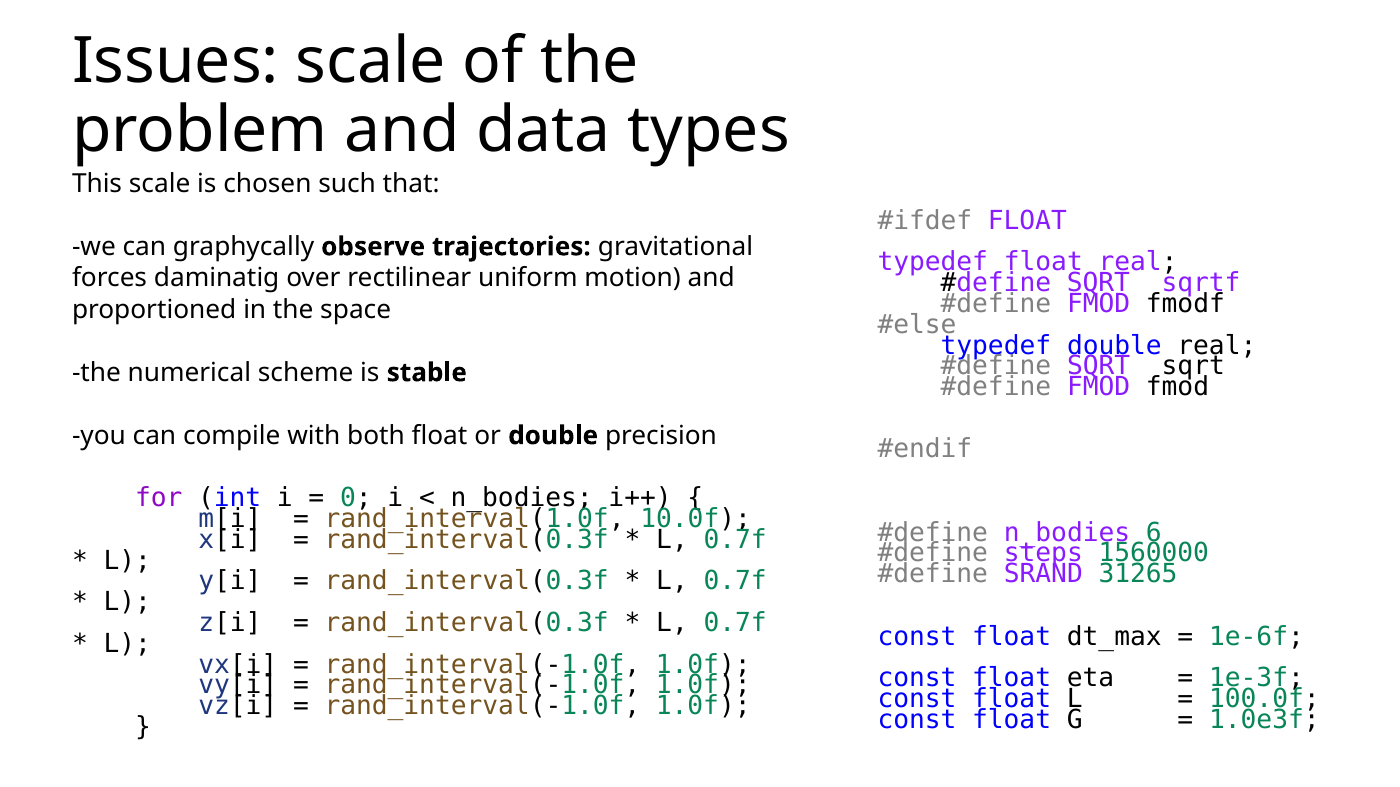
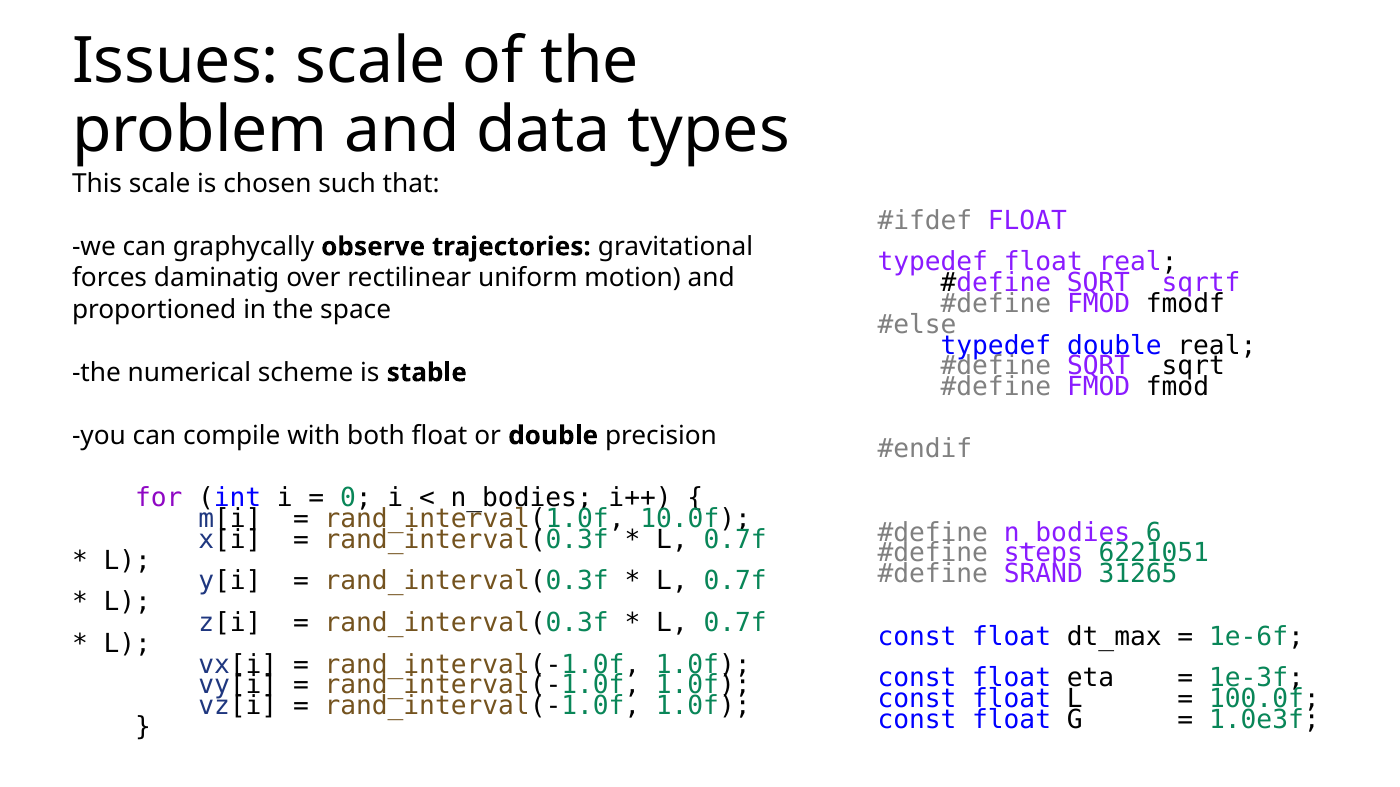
1560000: 1560000 -> 6221051
